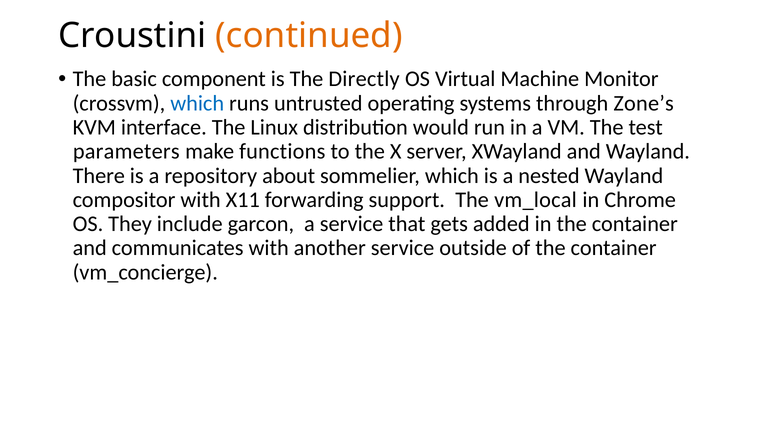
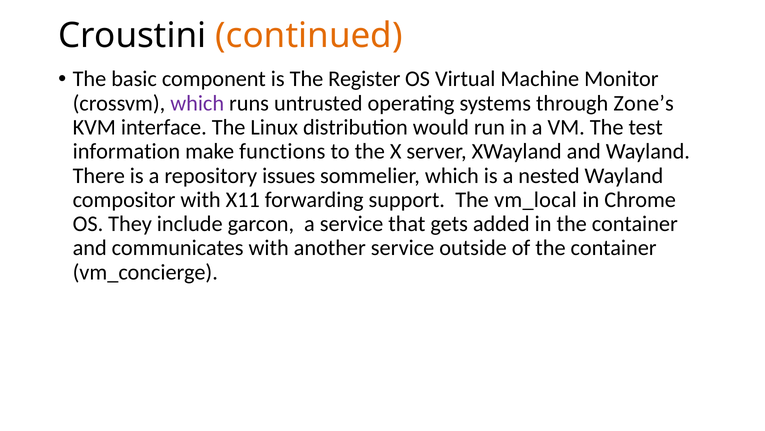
Directly: Directly -> Register
which at (197, 103) colour: blue -> purple
parameters: parameters -> information
about: about -> issues
